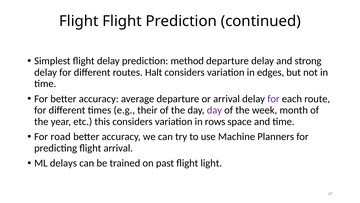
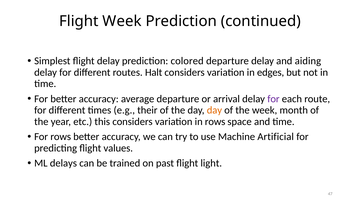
Flight Flight: Flight -> Week
method: method -> colored
strong: strong -> aiding
day at (214, 110) colour: purple -> orange
For road: road -> rows
Planners: Planners -> Artificial
flight arrival: arrival -> values
